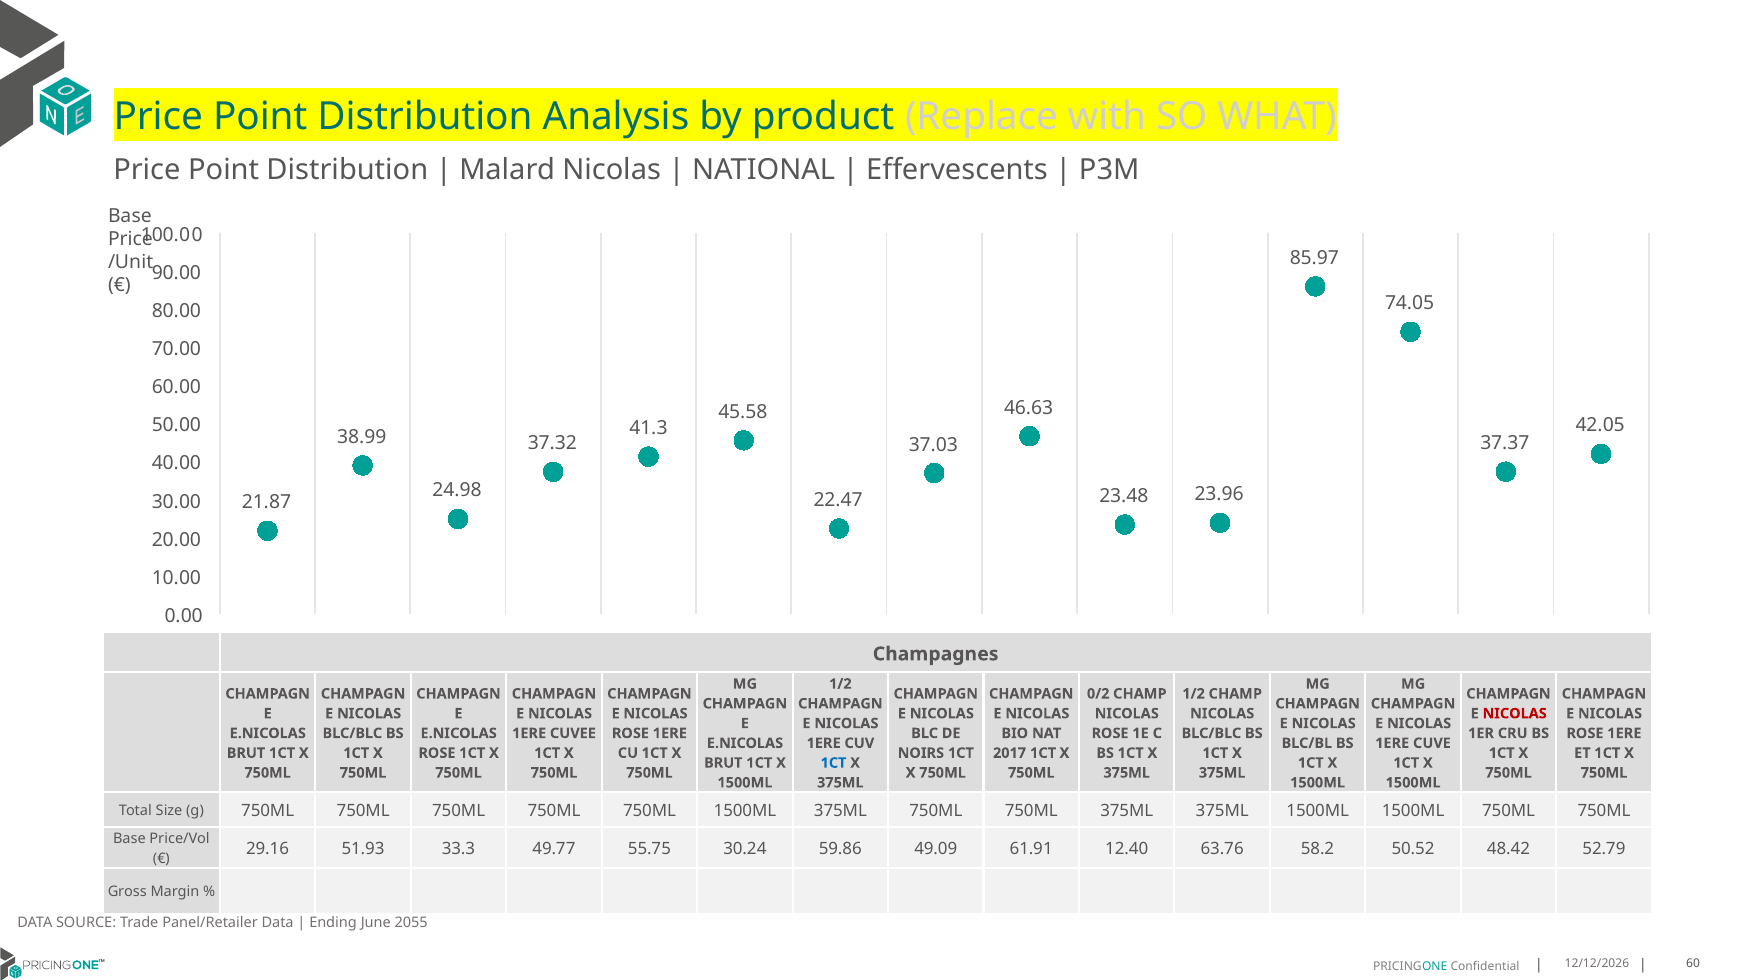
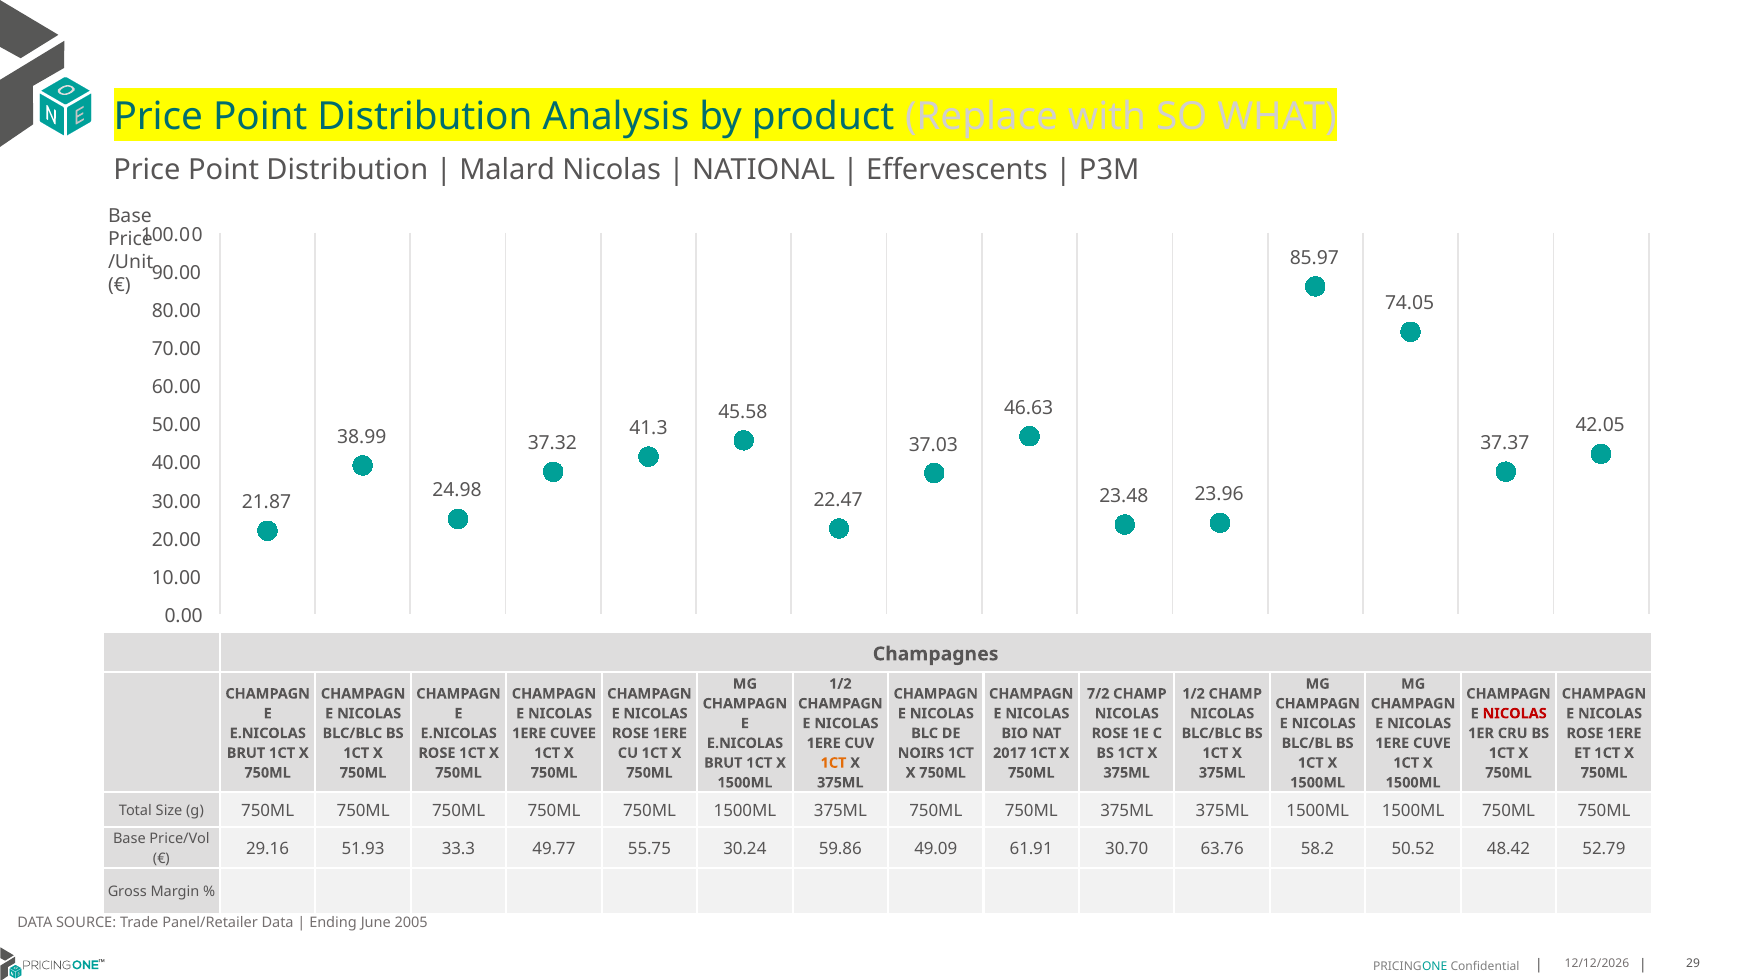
0/2: 0/2 -> 7/2
1CT at (834, 763) colour: blue -> orange
12.40: 12.40 -> 30.70
2055: 2055 -> 2005
60: 60 -> 29
